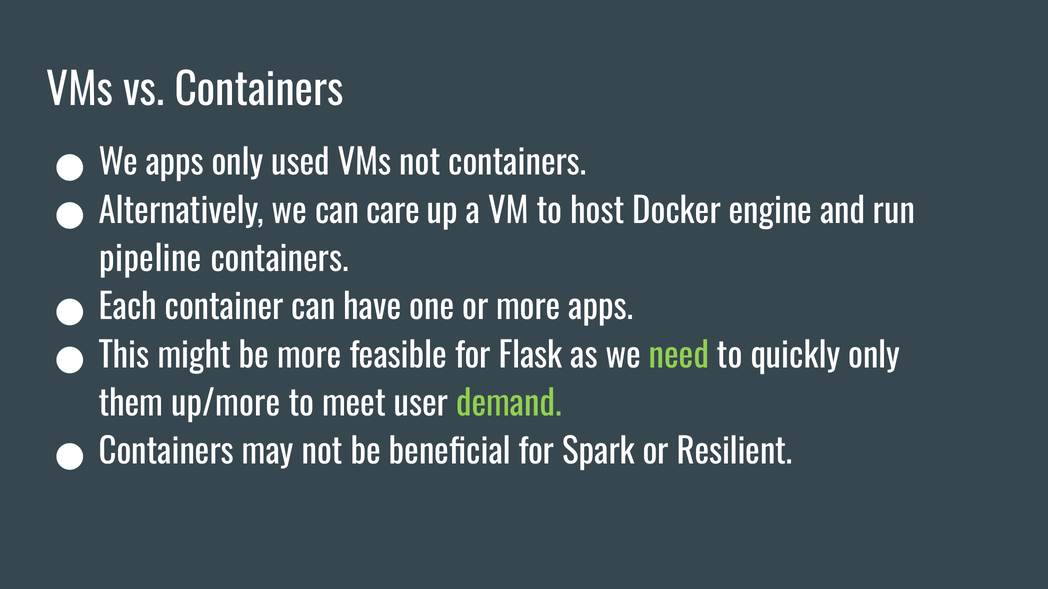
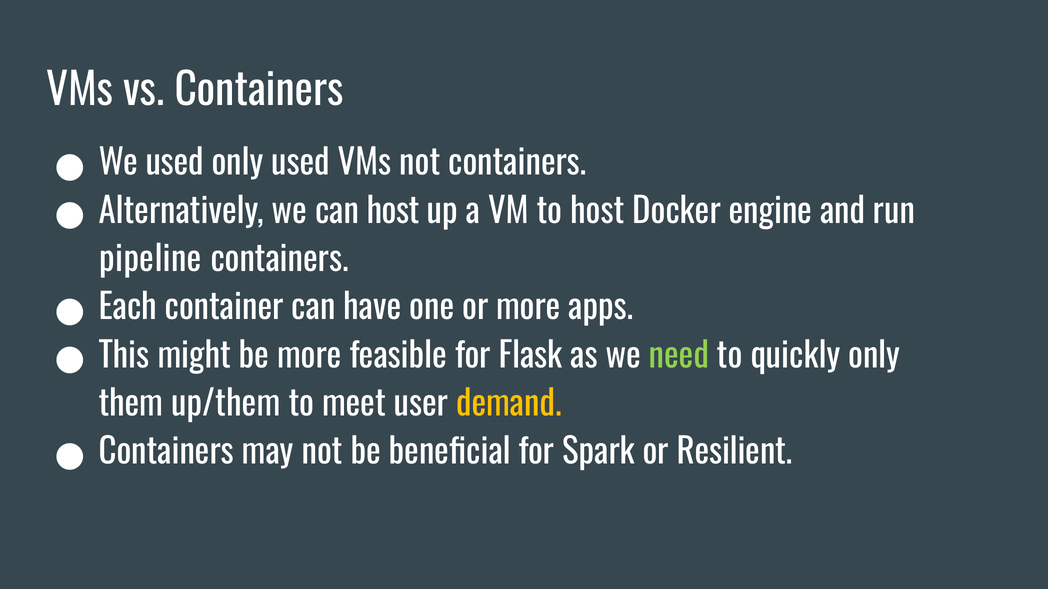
We apps: apps -> used
can care: care -> host
up/more: up/more -> up/them
demand colour: light green -> yellow
